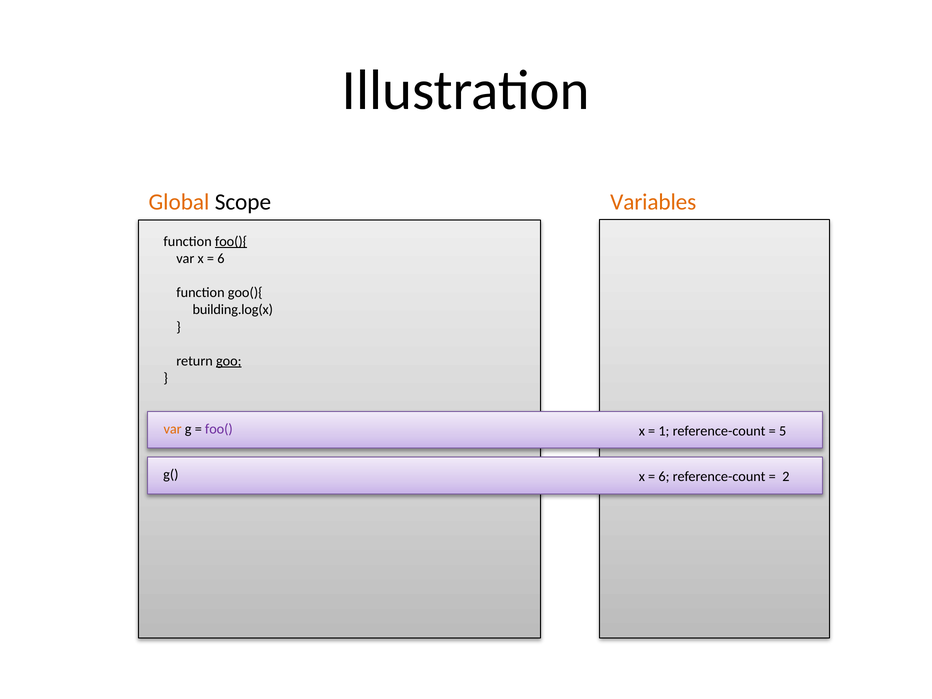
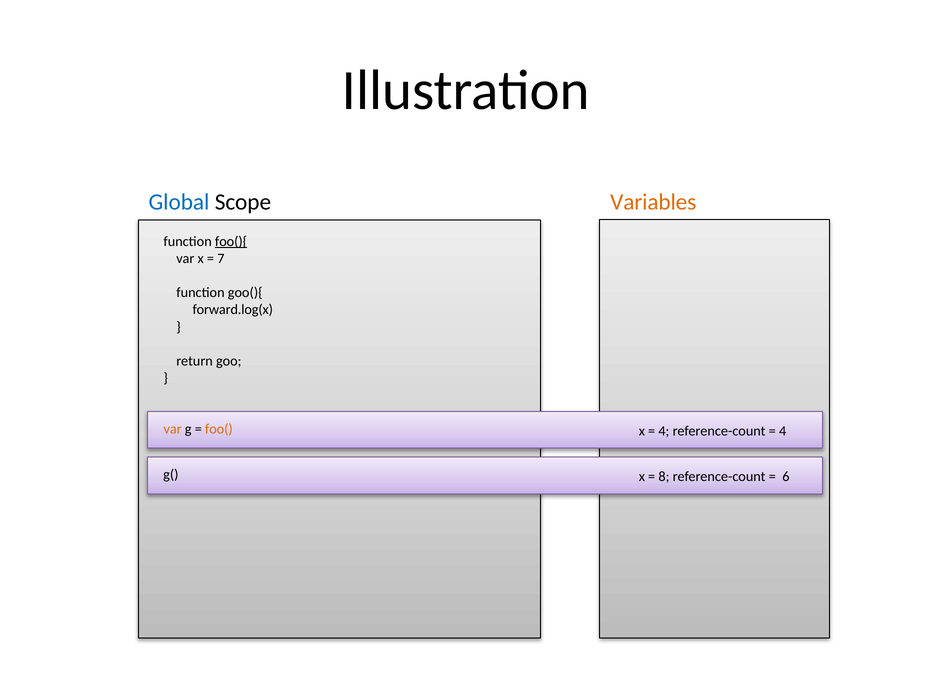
Global colour: orange -> blue
6 at (221, 258): 6 -> 7
building.log(x: building.log(x -> forward.log(x
goo underline: present -> none
foo( colour: purple -> orange
1 at (664, 431): 1 -> 4
5 at (783, 431): 5 -> 4
6 at (664, 477): 6 -> 8
2: 2 -> 6
